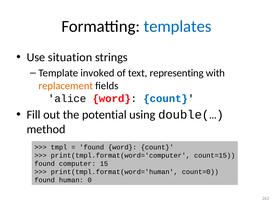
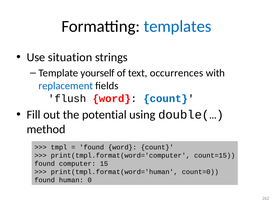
invoked: invoked -> yourself
representing: representing -> occurrences
replacement colour: orange -> blue
alice: alice -> flush
